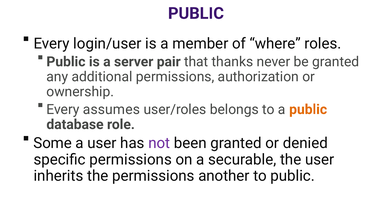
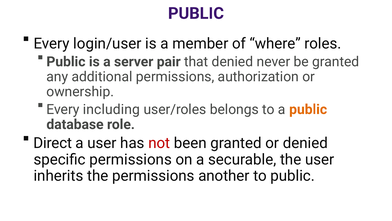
that thanks: thanks -> denied
assumes: assumes -> including
Some: Some -> Direct
not colour: purple -> red
